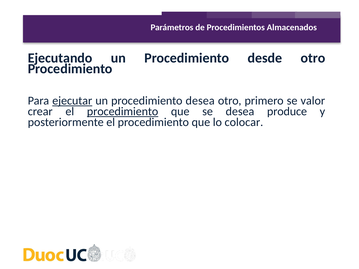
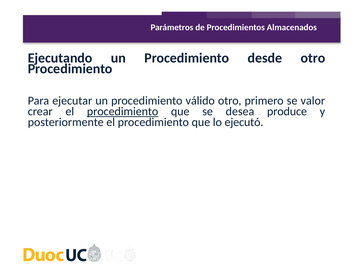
ejecutar underline: present -> none
procedimiento desea: desea -> válido
colocar: colocar -> ejecutó
